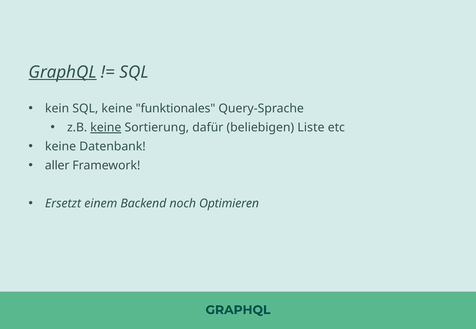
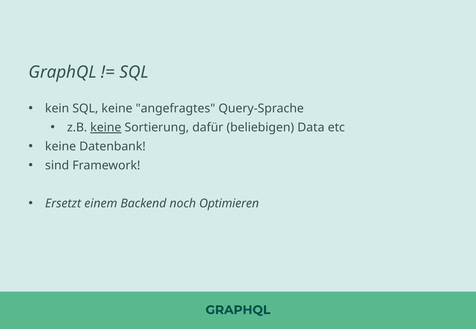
GraphQL at (63, 72) underline: present -> none
funktionales: funktionales -> angefragtes
Liste: Liste -> Data
aller: aller -> sind
